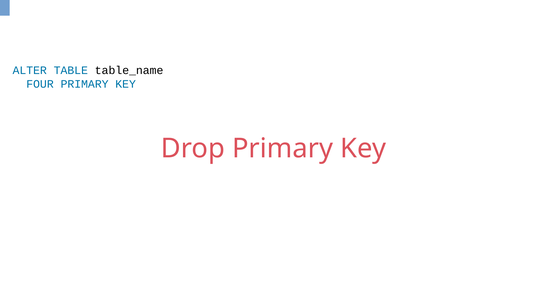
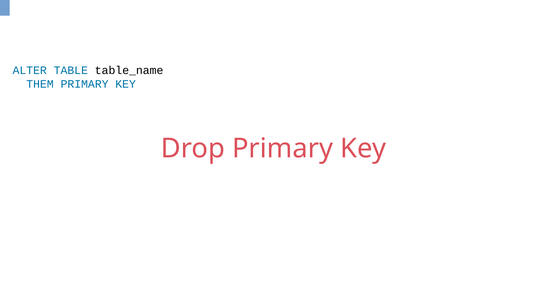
FOUR: FOUR -> THEM
